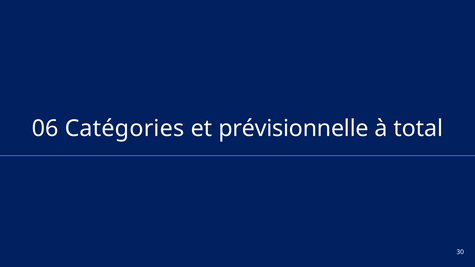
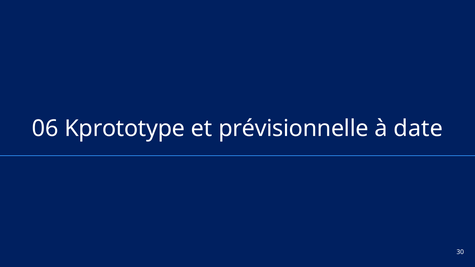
Catégories: Catégories -> Kprototype
total: total -> date
